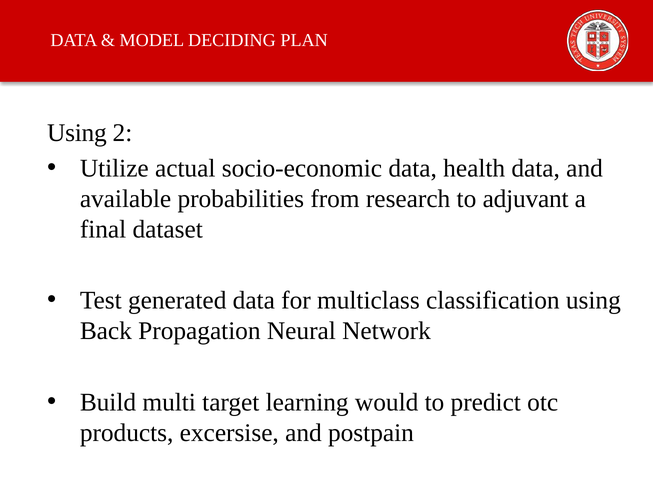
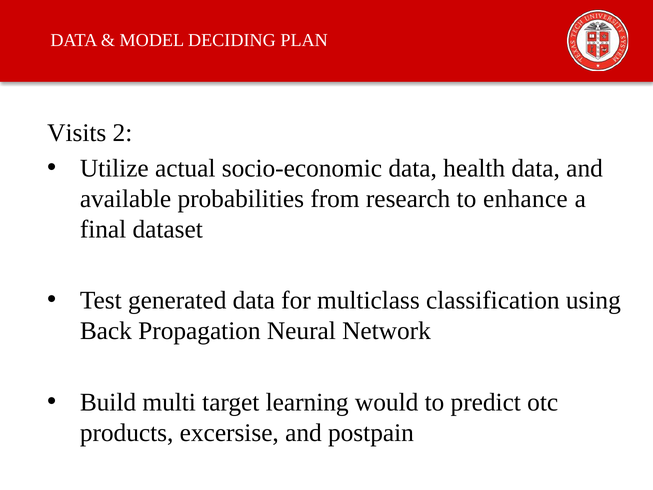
Using at (77, 133): Using -> Visits
adjuvant: adjuvant -> enhance
